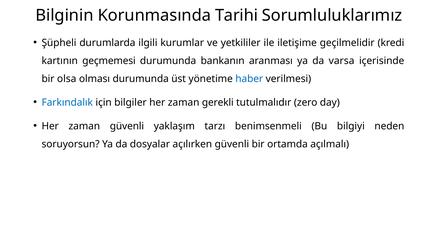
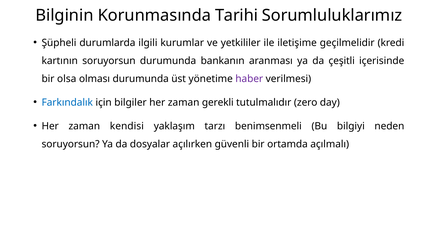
kartının geçmemesi: geçmemesi -> soruyorsun
varsa: varsa -> çeşitli
haber colour: blue -> purple
zaman güvenli: güvenli -> kendisi
